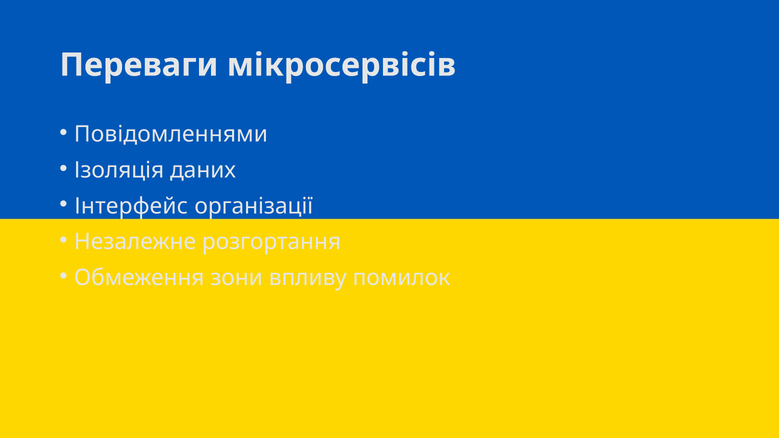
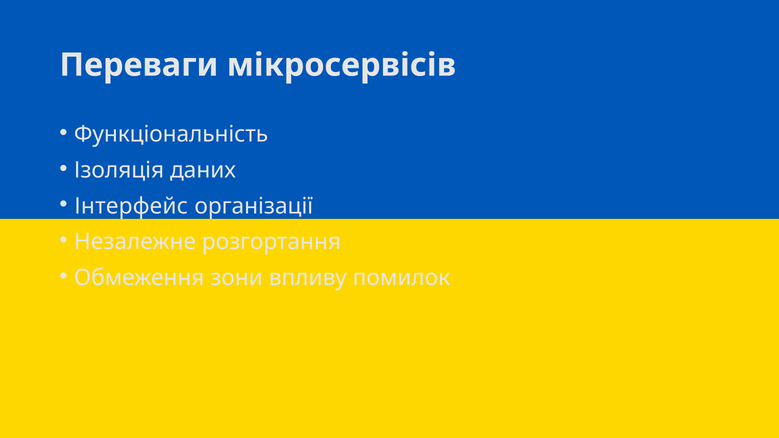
Повідомленнями: Повідомленнями -> Функціональність
